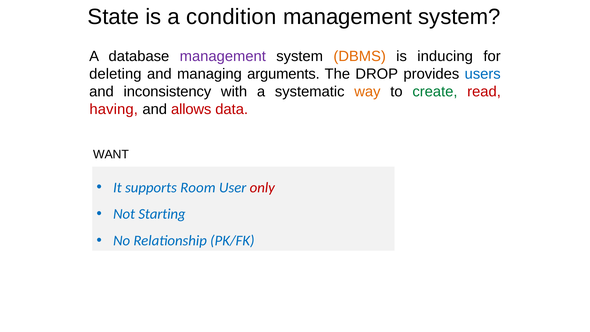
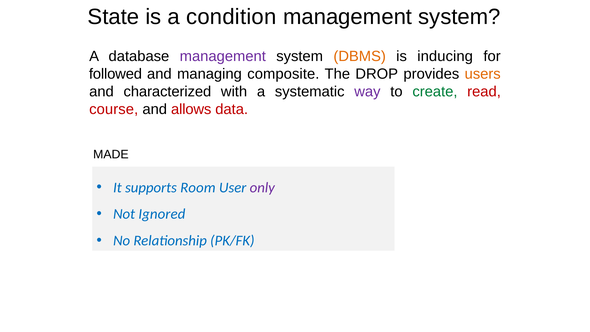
deleting: deleting -> followed
arguments: arguments -> composite
users colour: blue -> orange
inconsistency: inconsistency -> characterized
way colour: orange -> purple
having: having -> course
WANT: WANT -> MADE
only colour: red -> purple
Starting: Starting -> Ignored
